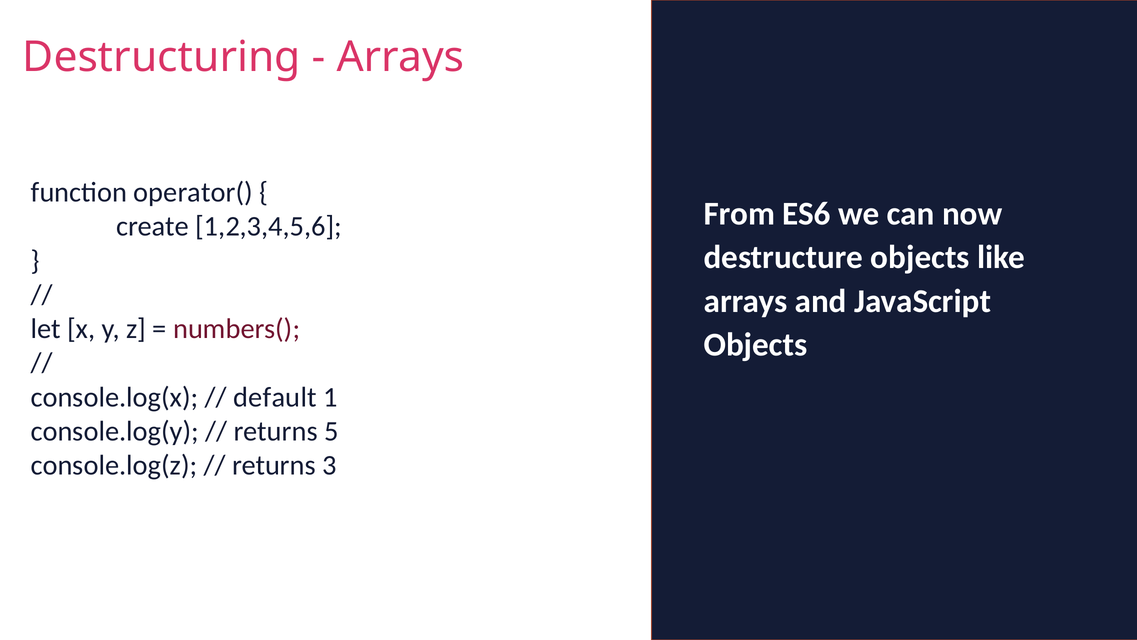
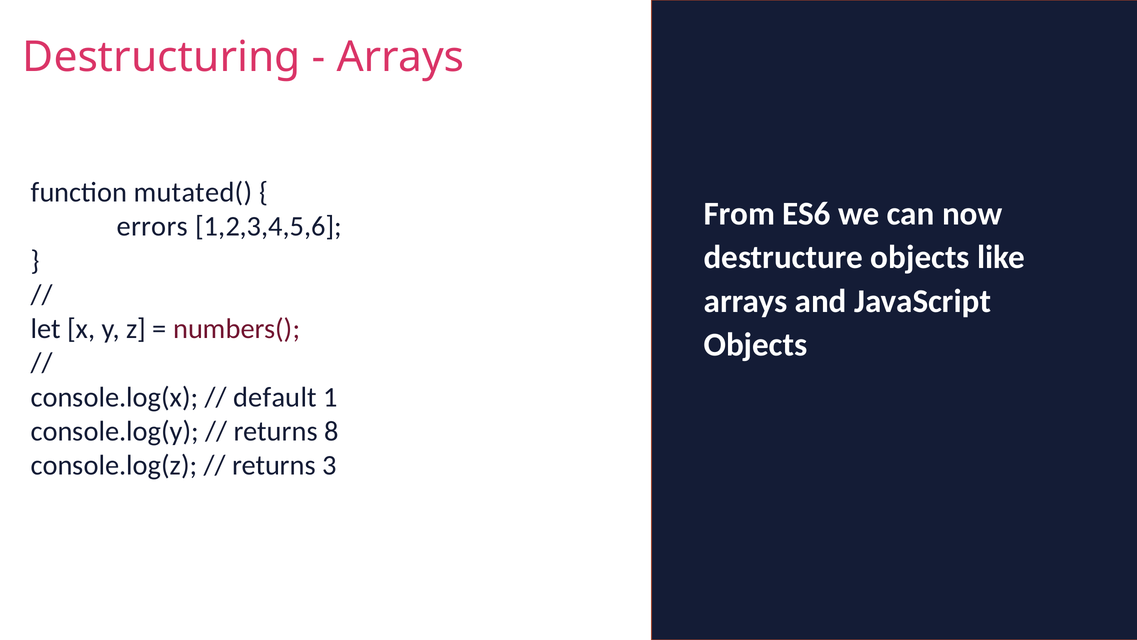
operator(: operator( -> mutated(
create: create -> errors
5: 5 -> 8
